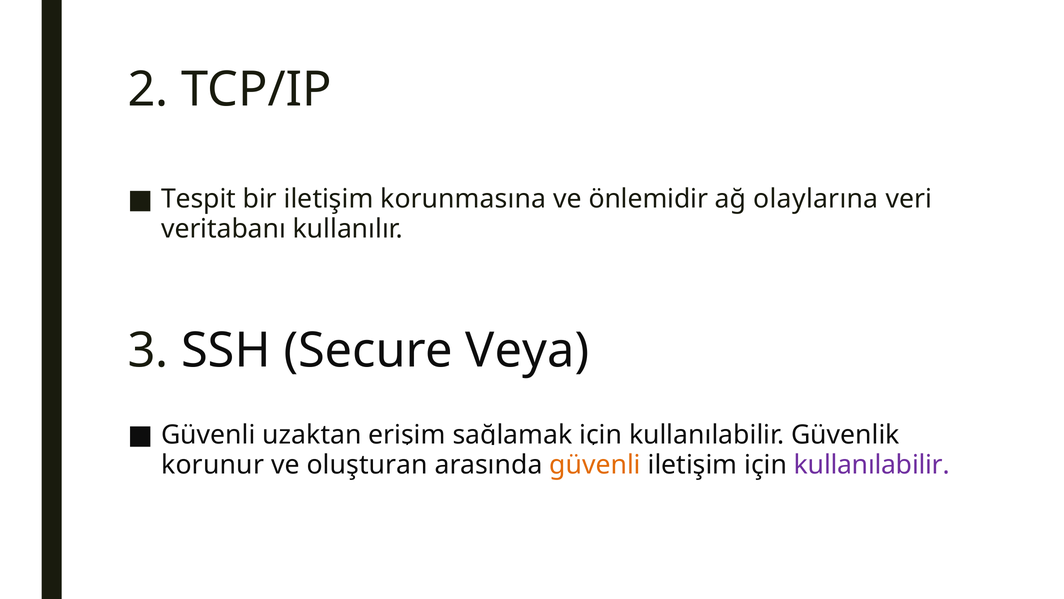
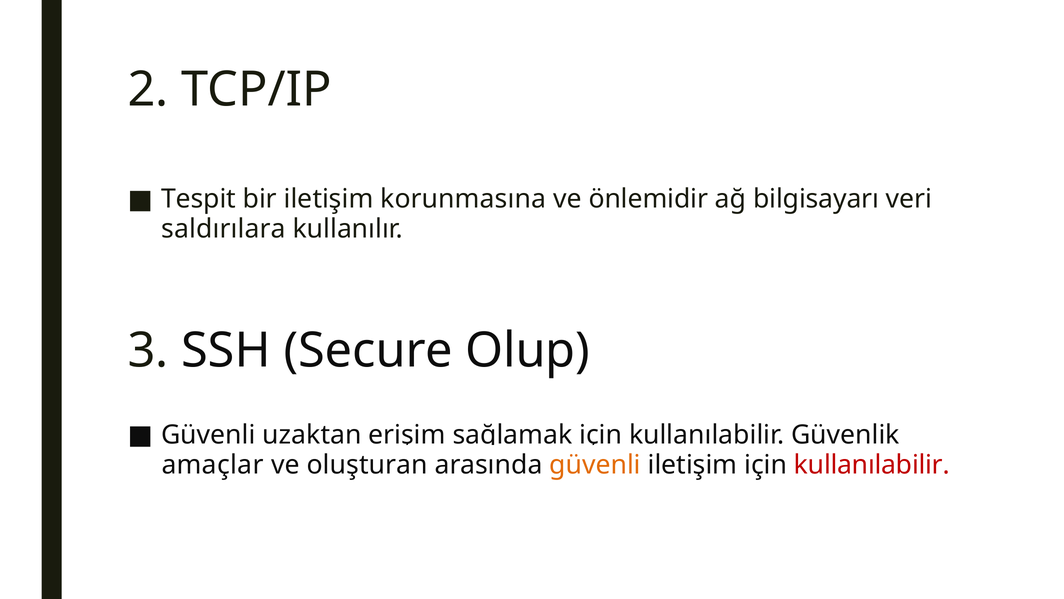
olaylarına: olaylarına -> bilgisayarı
veritabanı: veritabanı -> saldırılara
Veya: Veya -> Olup
korunur: korunur -> amaçlar
kullanılabilir at (872, 464) colour: purple -> red
